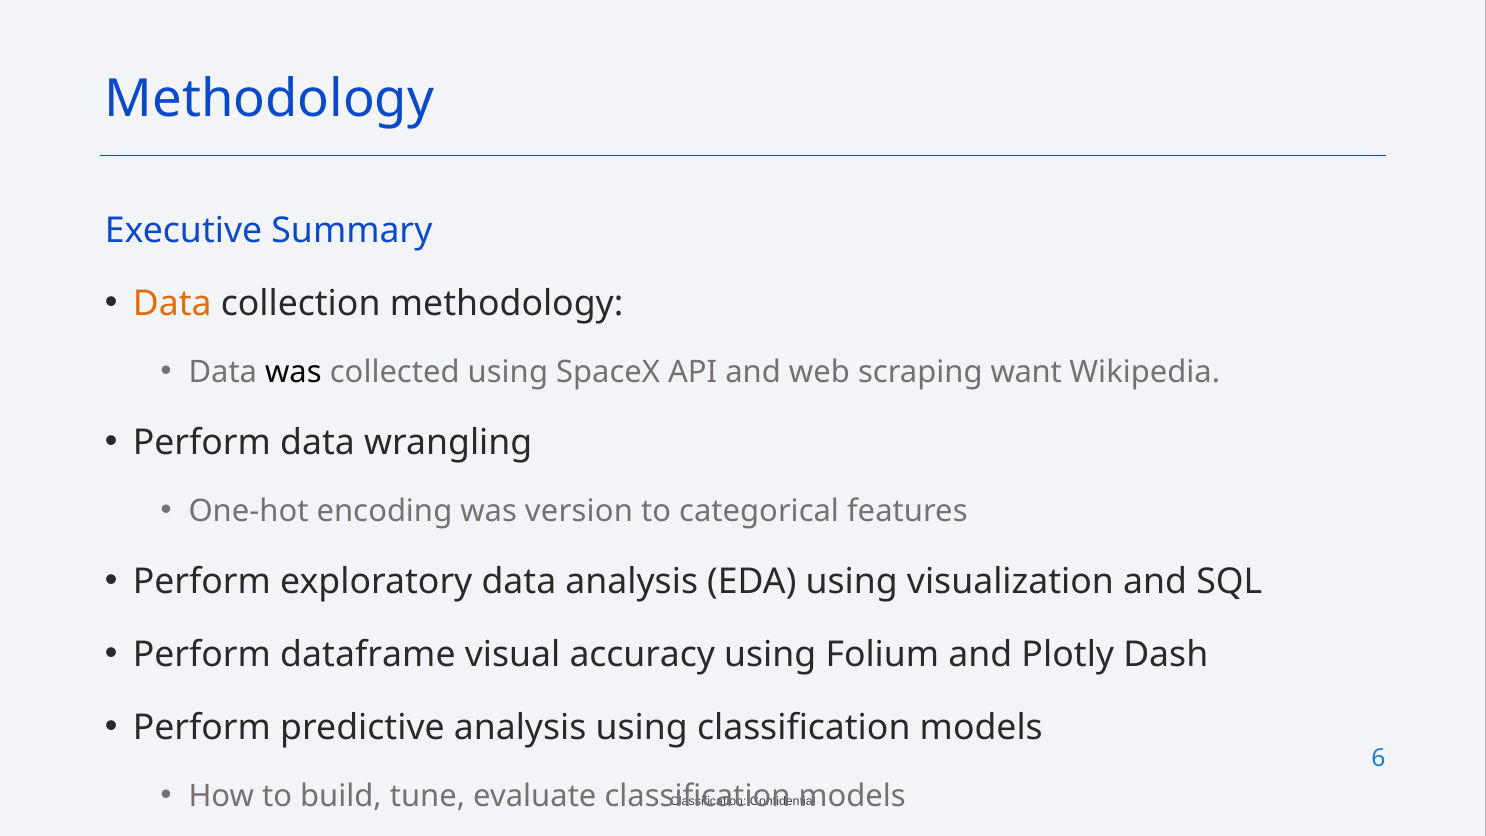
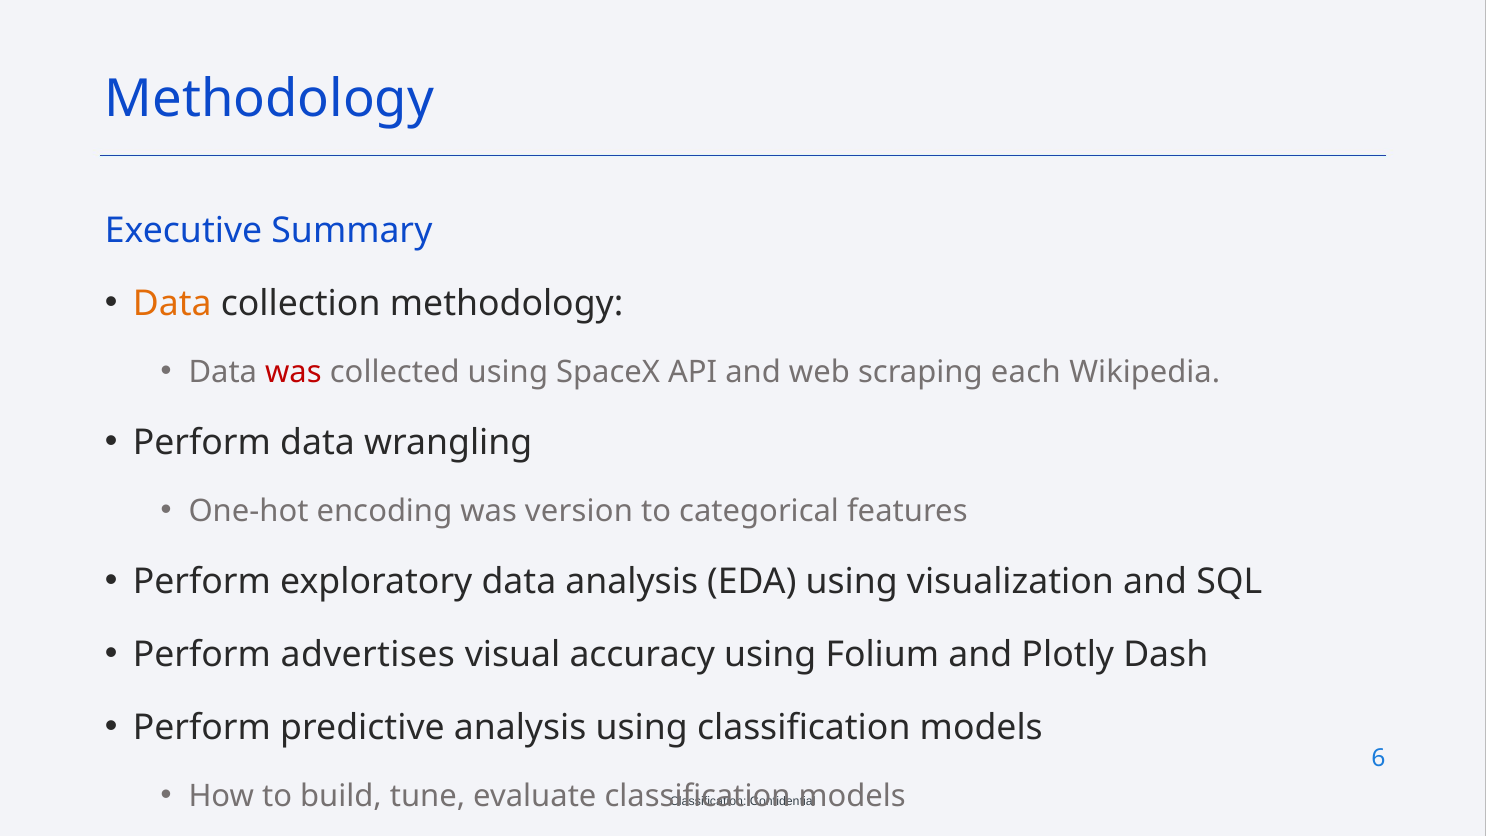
was at (293, 372) colour: black -> red
want: want -> each
dataframe: dataframe -> advertises
